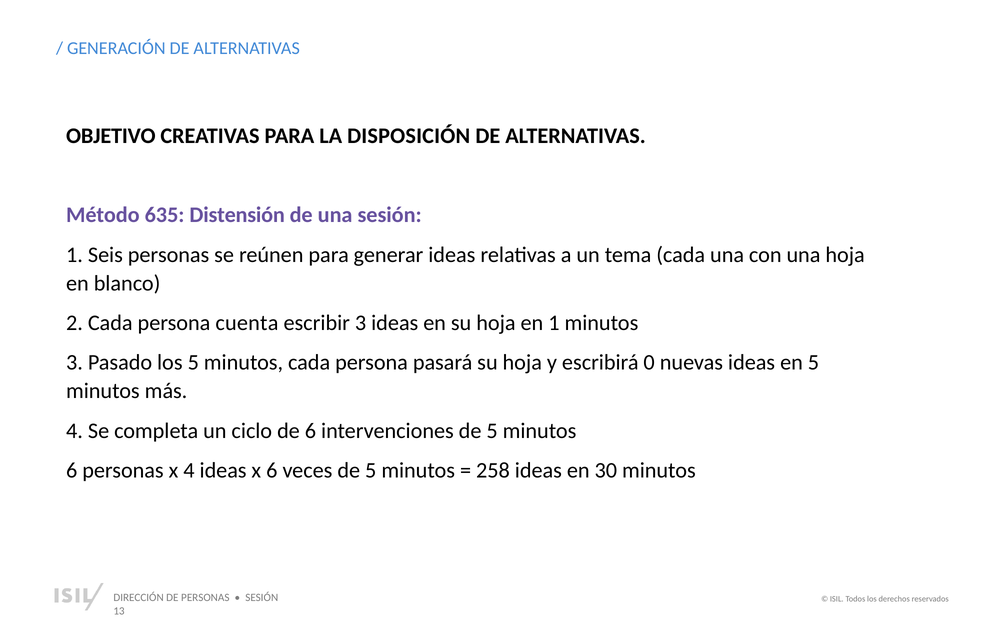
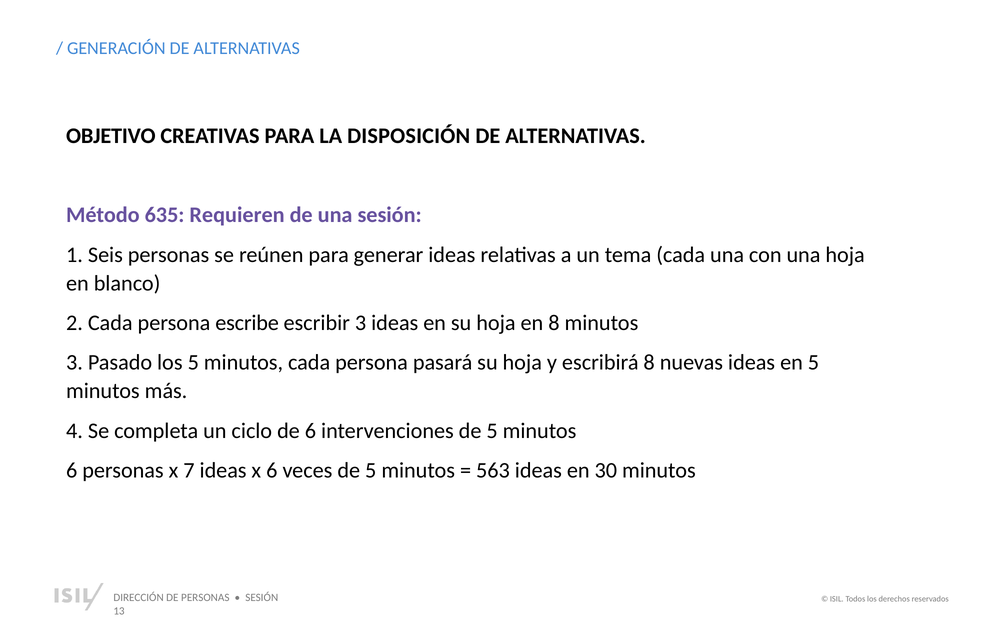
Distensión: Distensión -> Requieren
cuenta: cuenta -> escribe
en 1: 1 -> 8
escribirá 0: 0 -> 8
x 4: 4 -> 7
258: 258 -> 563
